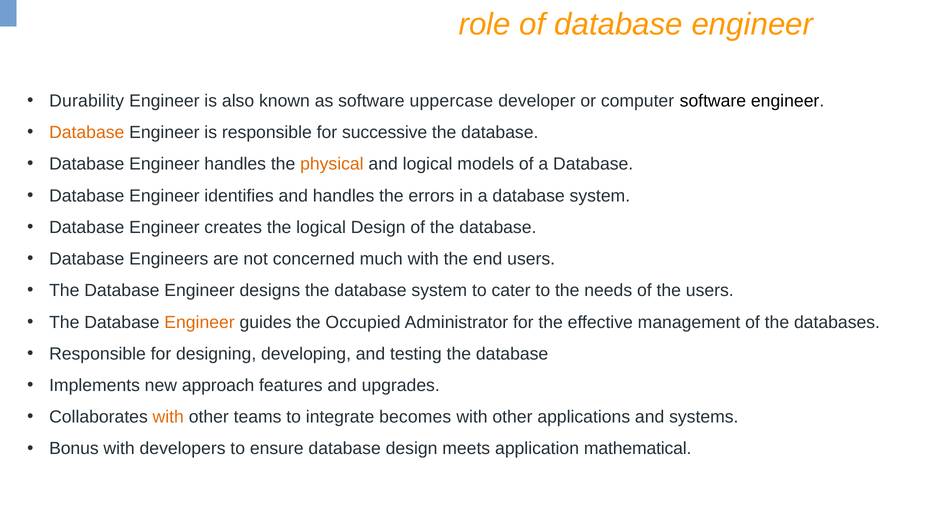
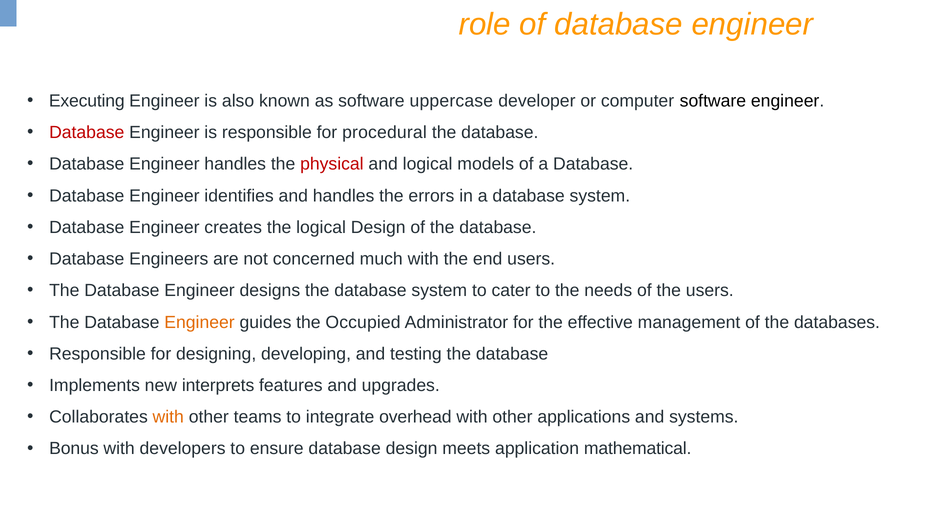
Durability: Durability -> Executing
Database at (87, 133) colour: orange -> red
successive: successive -> procedural
physical colour: orange -> red
approach: approach -> interprets
becomes: becomes -> overhead
